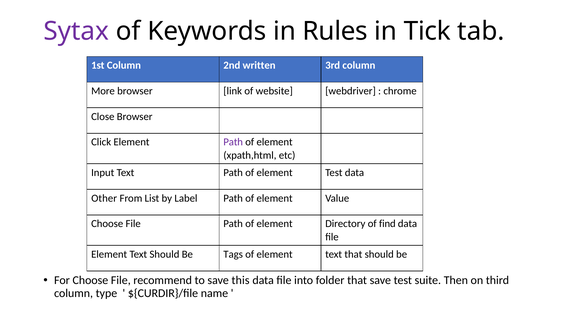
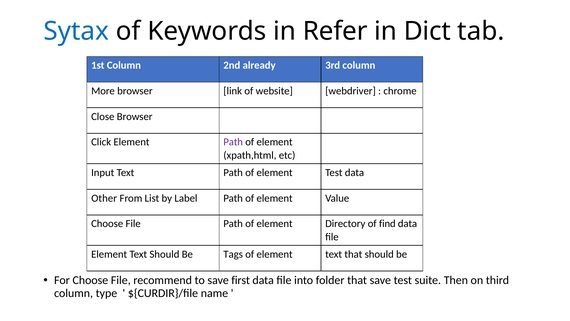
Sytax colour: purple -> blue
Rules: Rules -> Refer
Tick: Tick -> Dict
written: written -> already
this: this -> first
